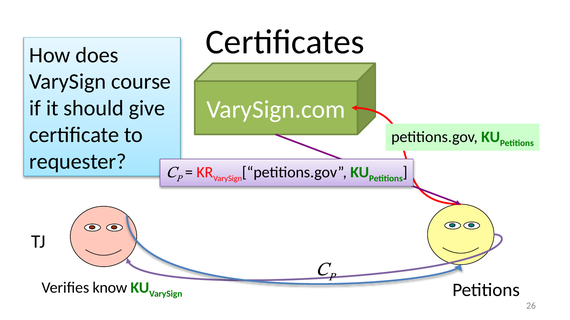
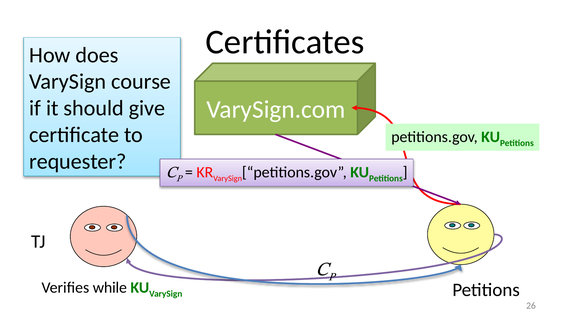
know: know -> while
